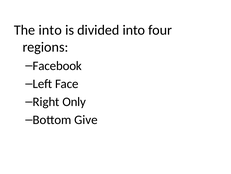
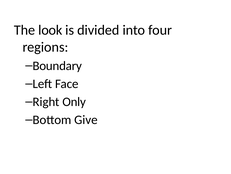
The into: into -> look
Facebook: Facebook -> Boundary
